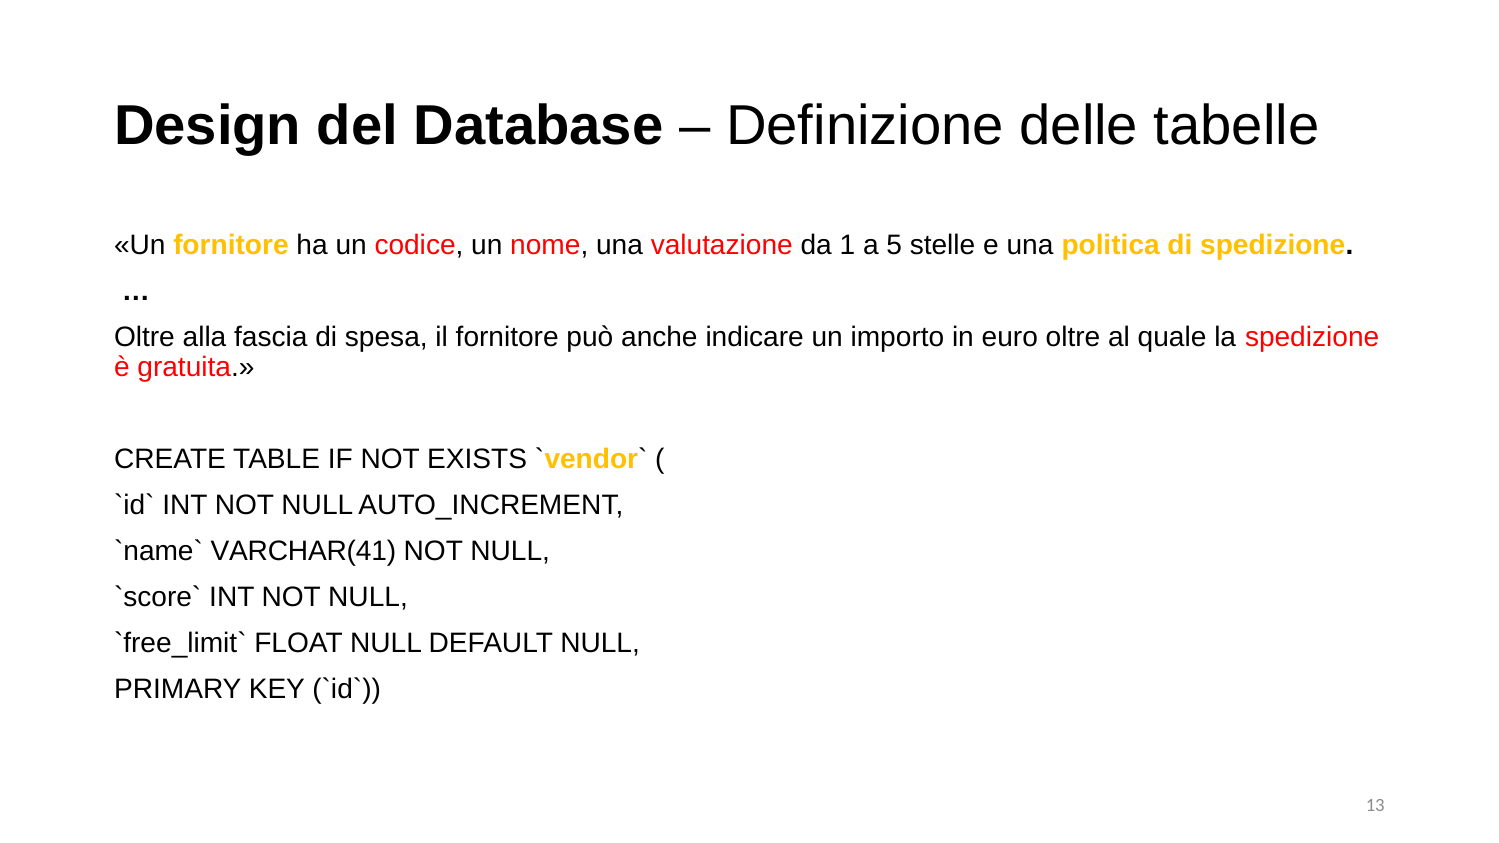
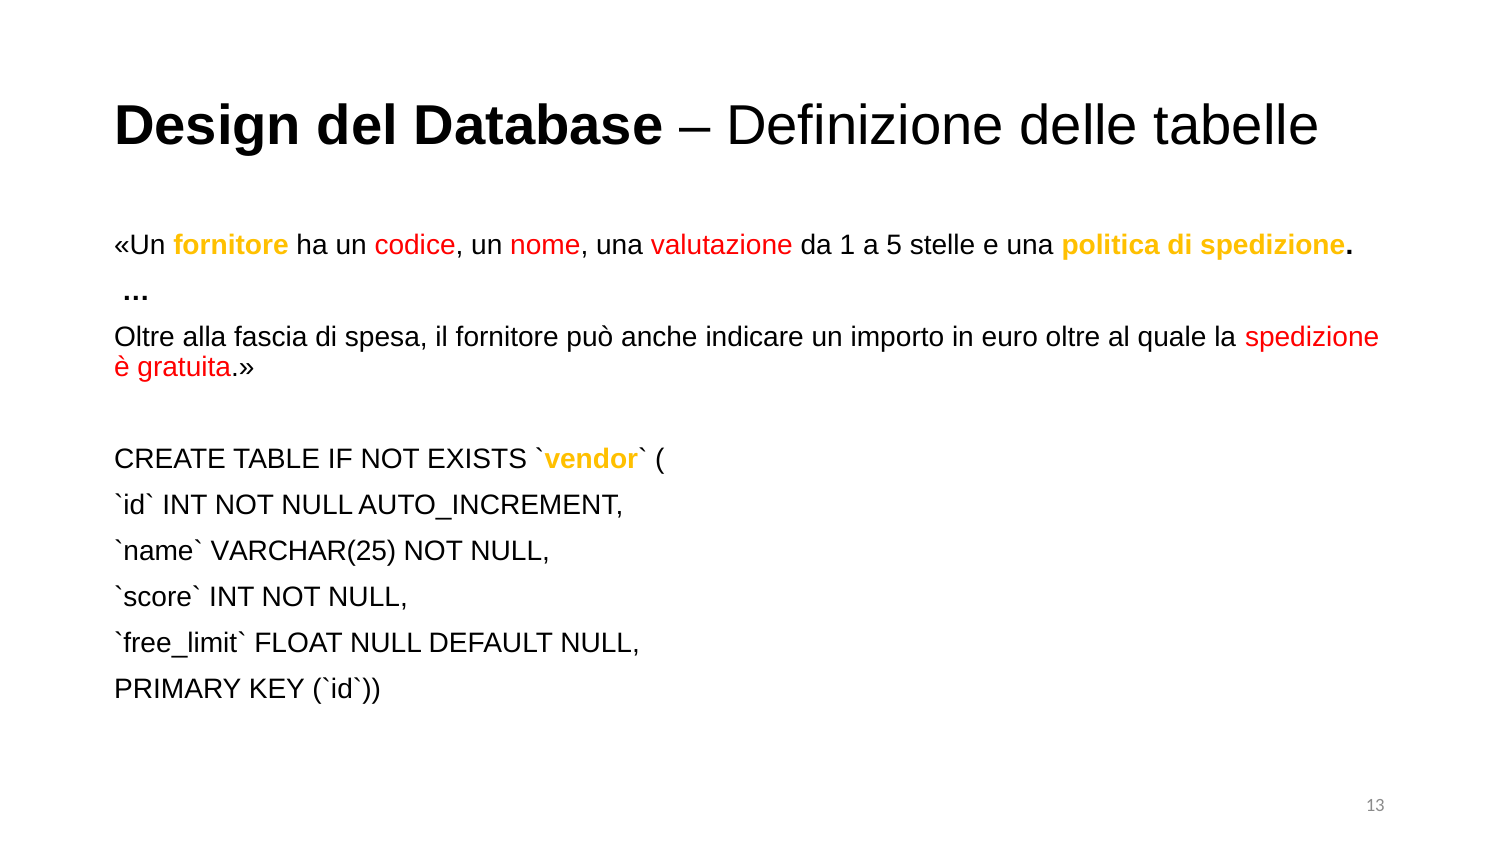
VARCHAR(41: VARCHAR(41 -> VARCHAR(25
